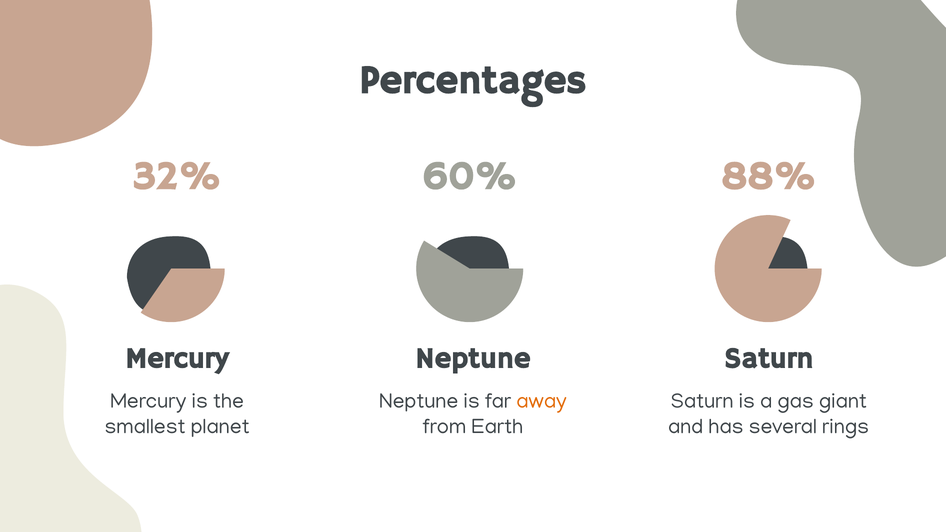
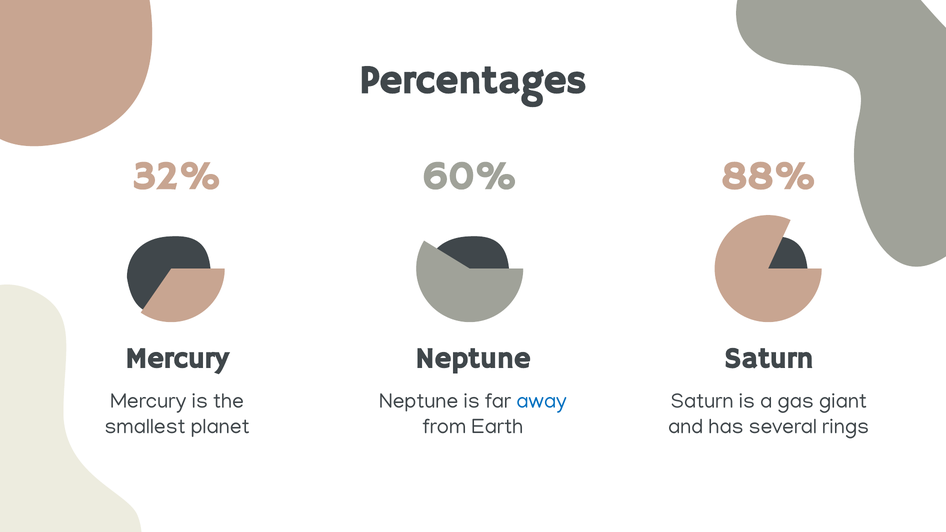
away colour: orange -> blue
